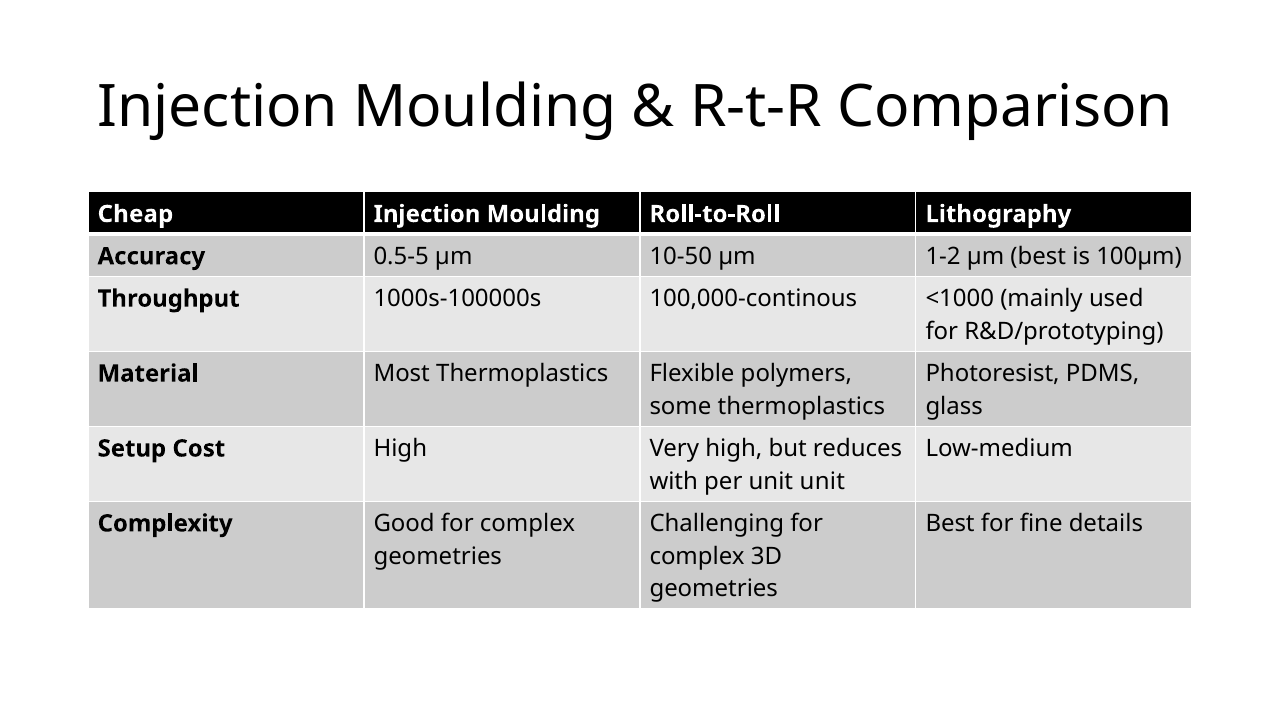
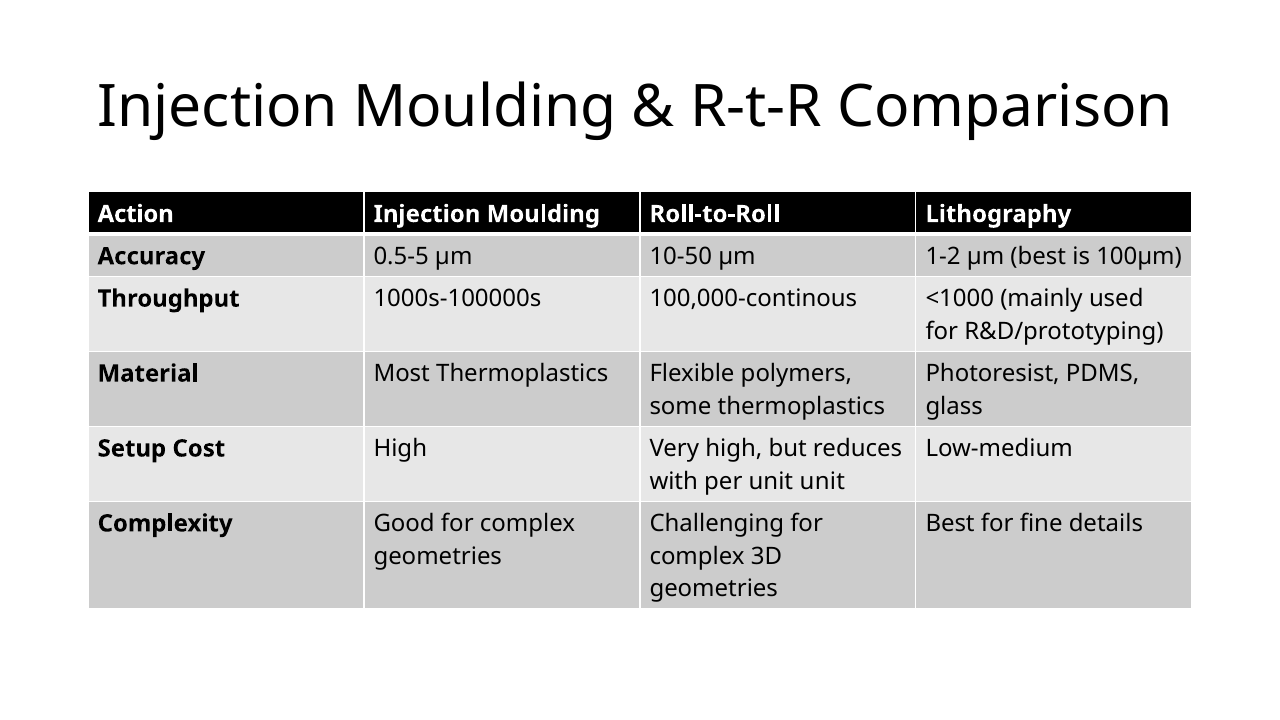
Cheap: Cheap -> Action
